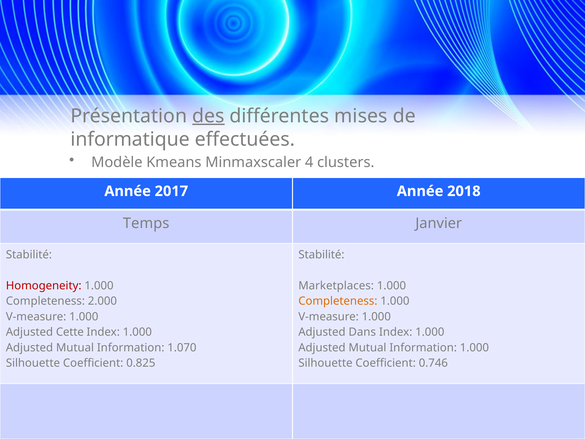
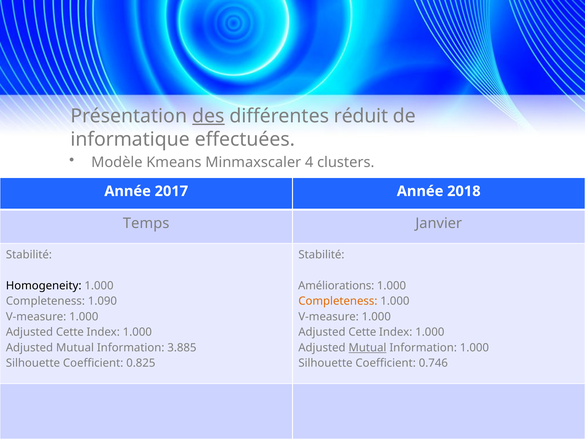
mises: mises -> réduit
Homogeneity colour: red -> black
Marketplaces: Marketplaces -> Améliorations
2.000: 2.000 -> 1.090
Dans at (362, 332): Dans -> Cette
1.070: 1.070 -> 3.885
Mutual at (367, 347) underline: none -> present
